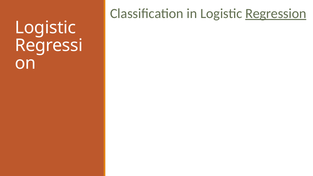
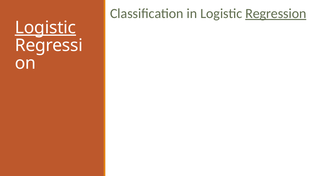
Logistic at (45, 28) underline: none -> present
